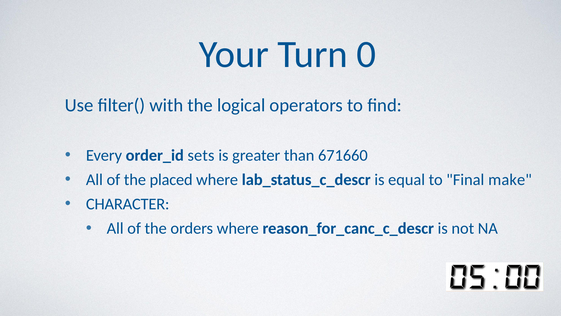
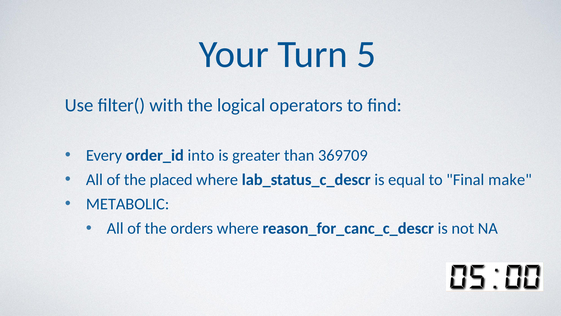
0: 0 -> 5
sets: sets -> into
671660: 671660 -> 369709
CHARACTER: CHARACTER -> METABOLIC
